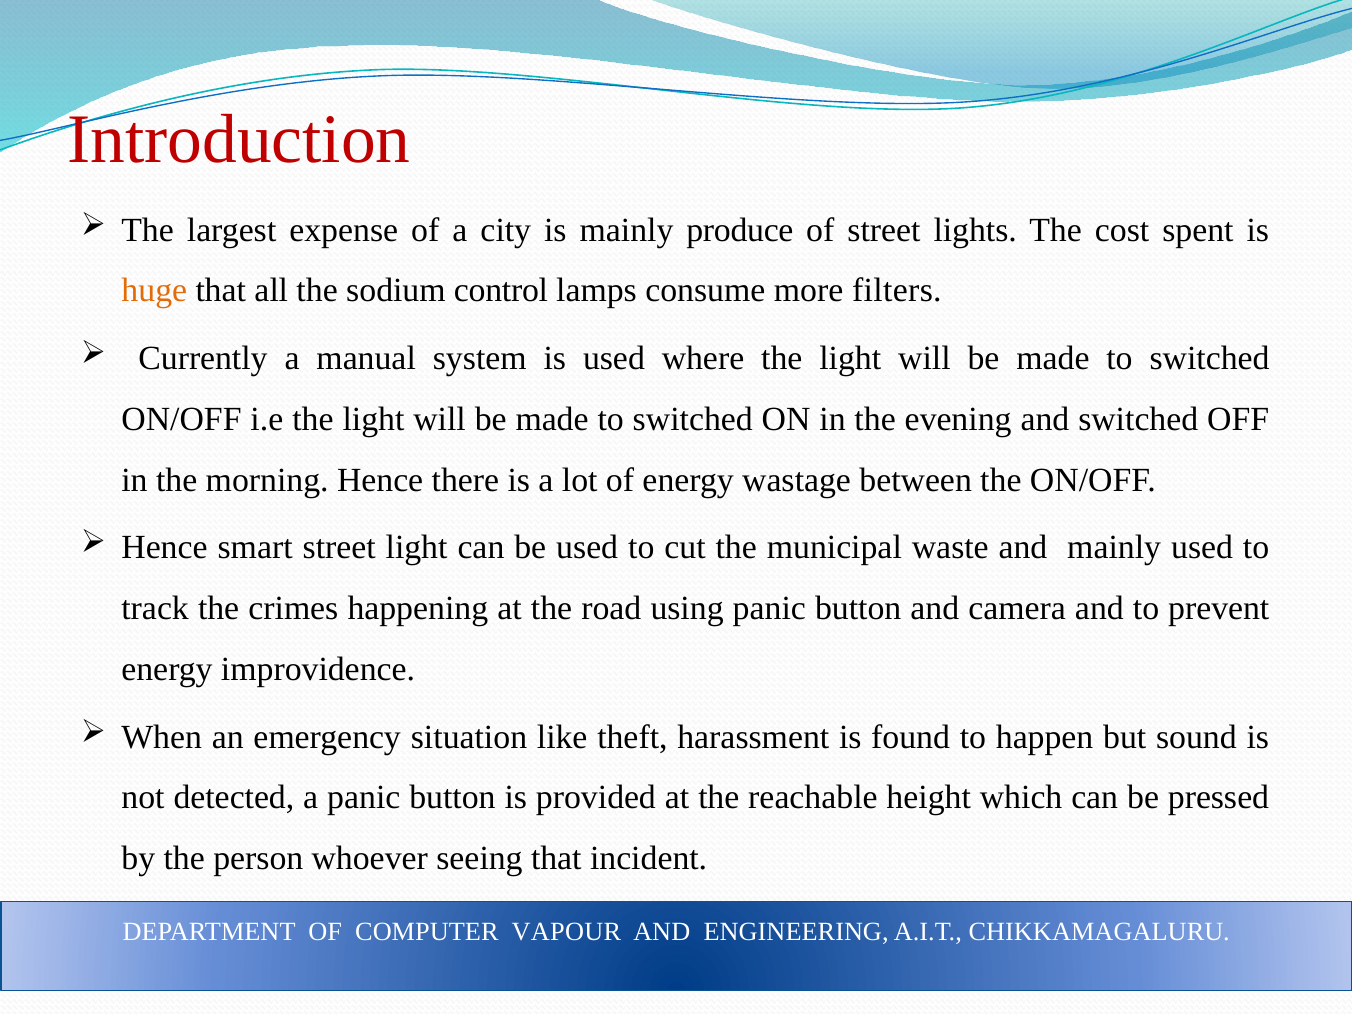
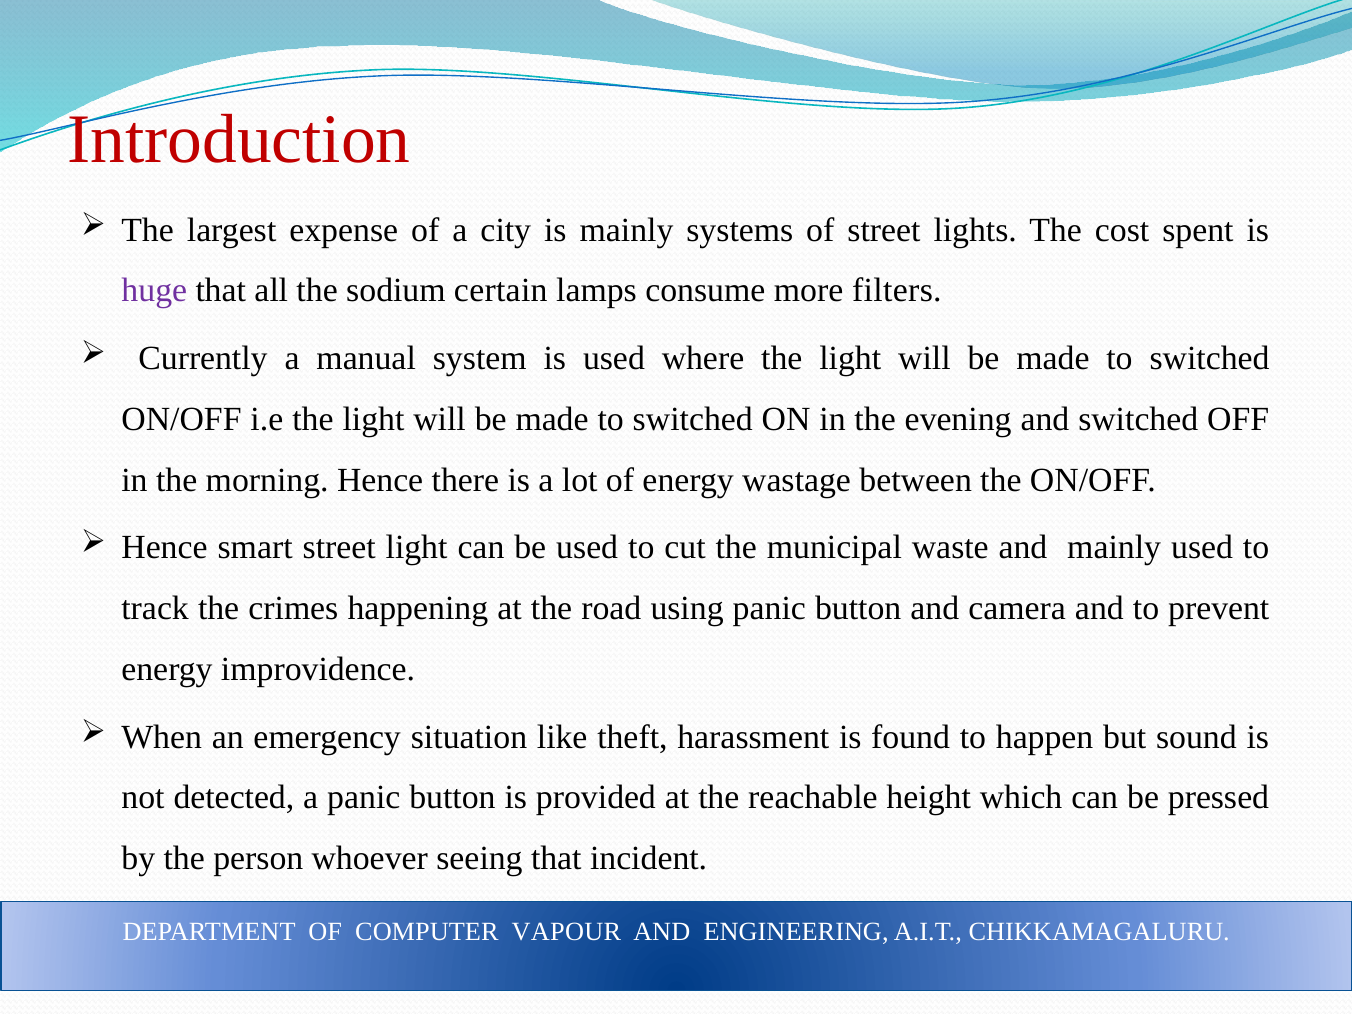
produce: produce -> systems
huge colour: orange -> purple
control: control -> certain
